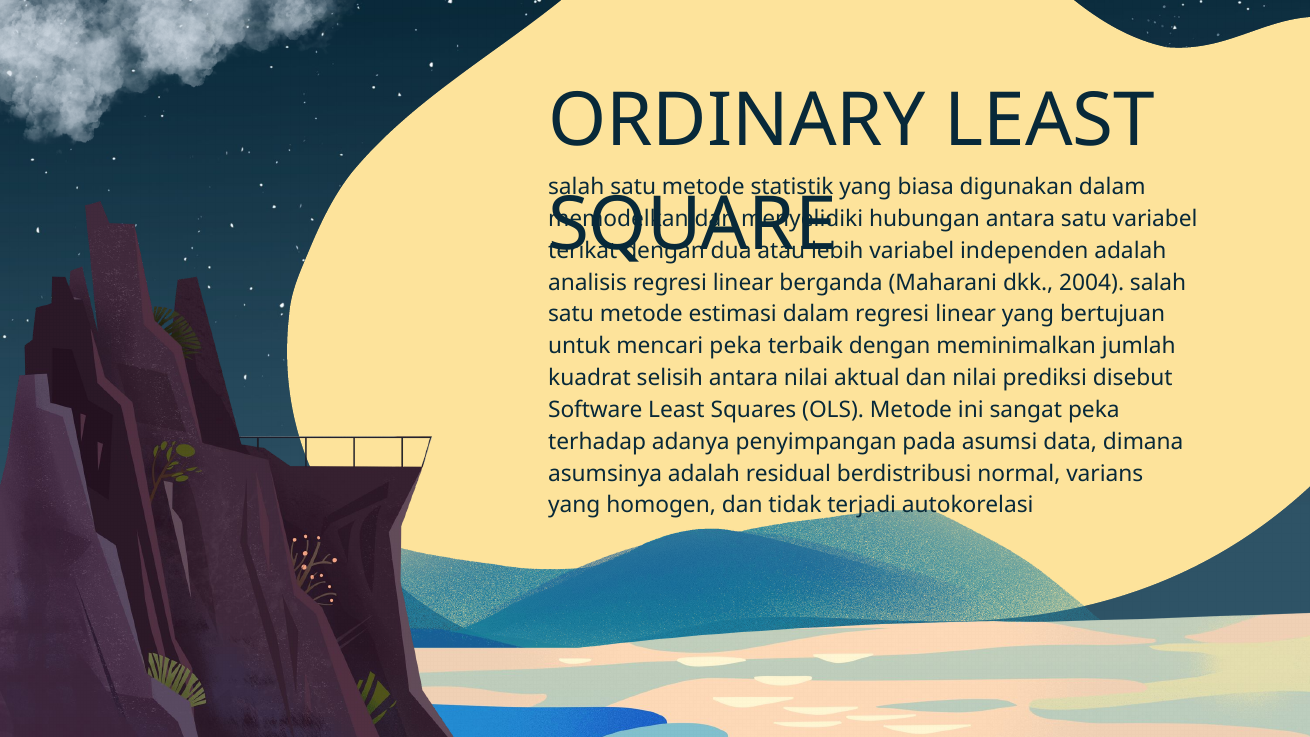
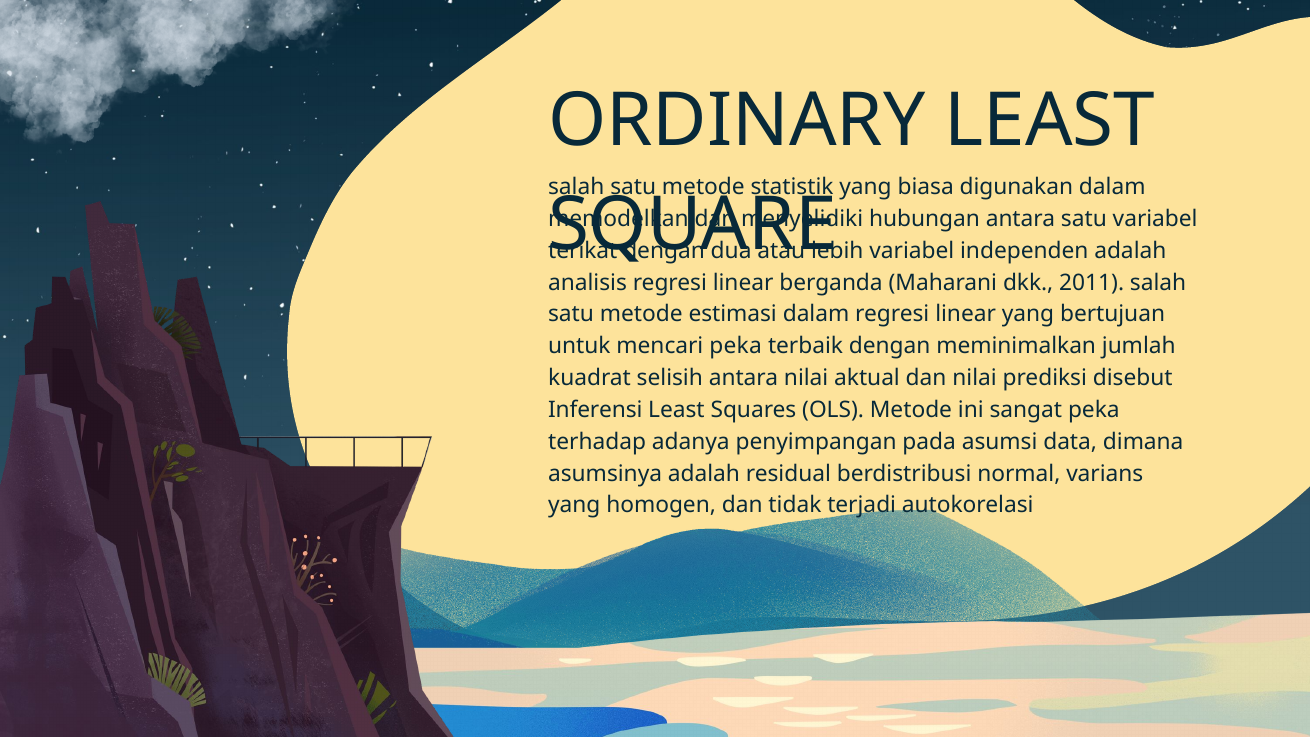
2004: 2004 -> 2011
Software: Software -> Inferensi
